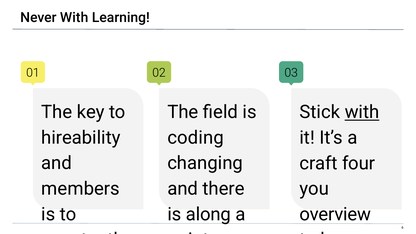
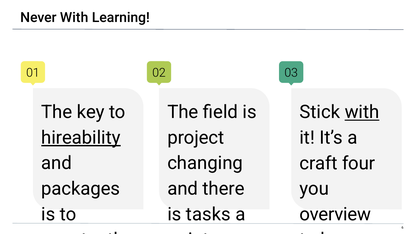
hireability underline: none -> present
coding: coding -> project
members: members -> packages
along: along -> tasks
